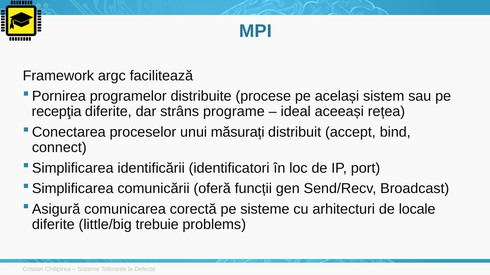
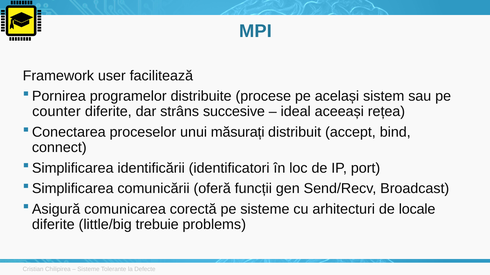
argc: argc -> user
recepţia: recepţia -> counter
programe: programe -> succesive
